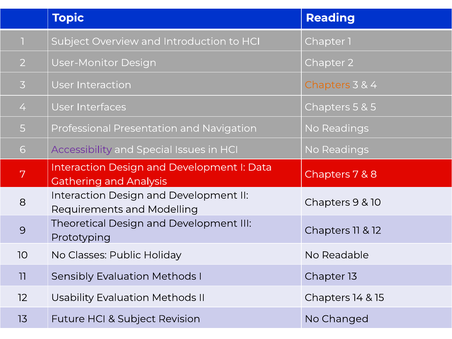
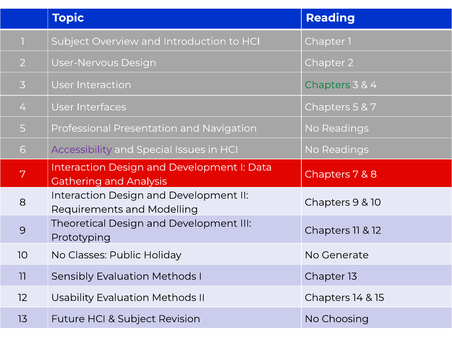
User-Monitor: User-Monitor -> User-Nervous
Chapters at (327, 85) colour: orange -> green
5 at (373, 107): 5 -> 7
Readable: Readable -> Generate
Changed: Changed -> Choosing
